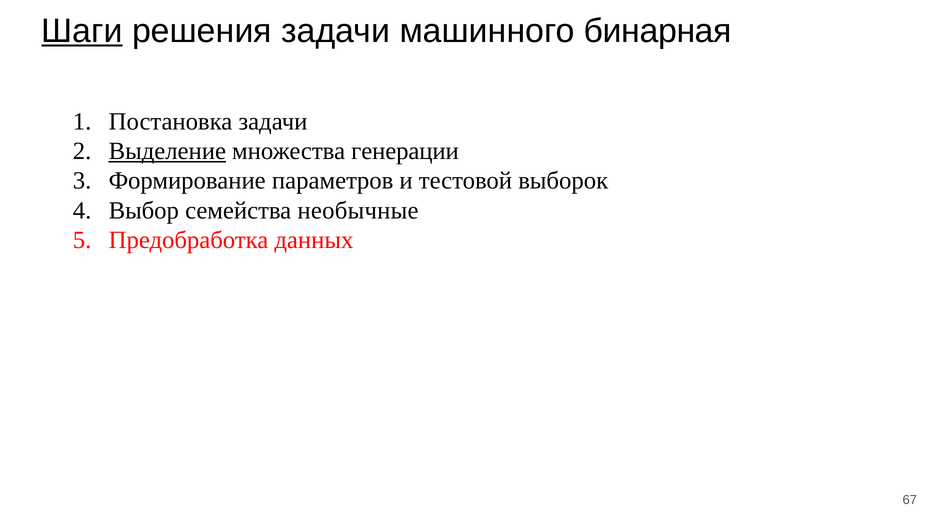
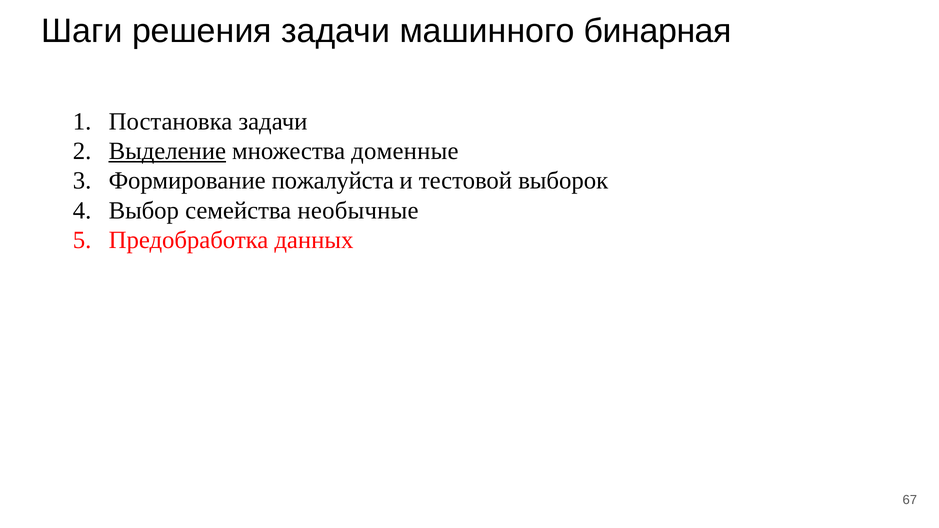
Шаги underline: present -> none
генерации: генерации -> доменные
параметров: параметров -> пожалуйста
